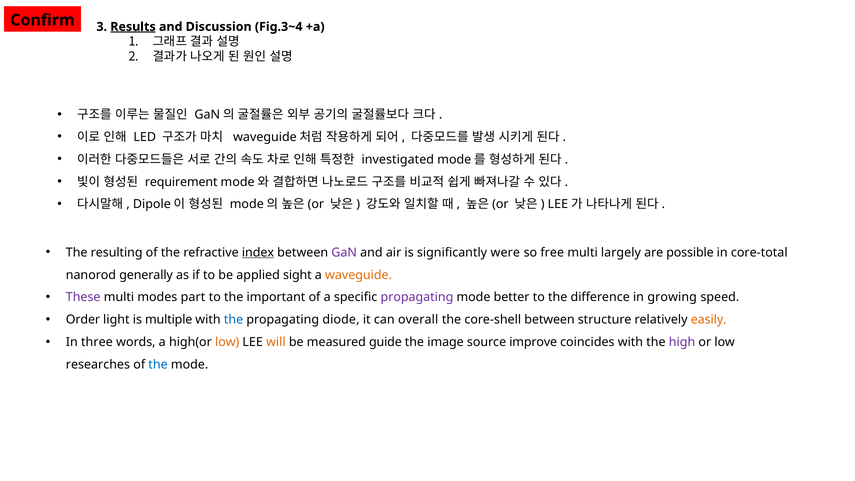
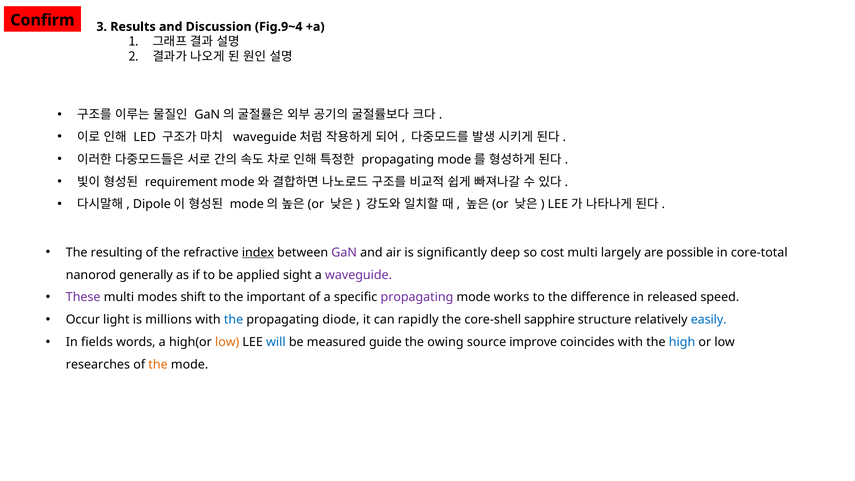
Results underline: present -> none
Fig.3~4: Fig.3~4 -> Fig.9~4
investigated at (398, 159): investigated -> propagating
were: were -> deep
free: free -> cost
waveguide colour: orange -> purple
part: part -> shift
better: better -> works
growing: growing -> released
Order: Order -> Occur
multiple: multiple -> millions
overall: overall -> rapidly
core-shell between: between -> sapphire
easily colour: orange -> blue
three: three -> fields
will colour: orange -> blue
image: image -> owing
high colour: purple -> blue
the at (158, 365) colour: blue -> orange
